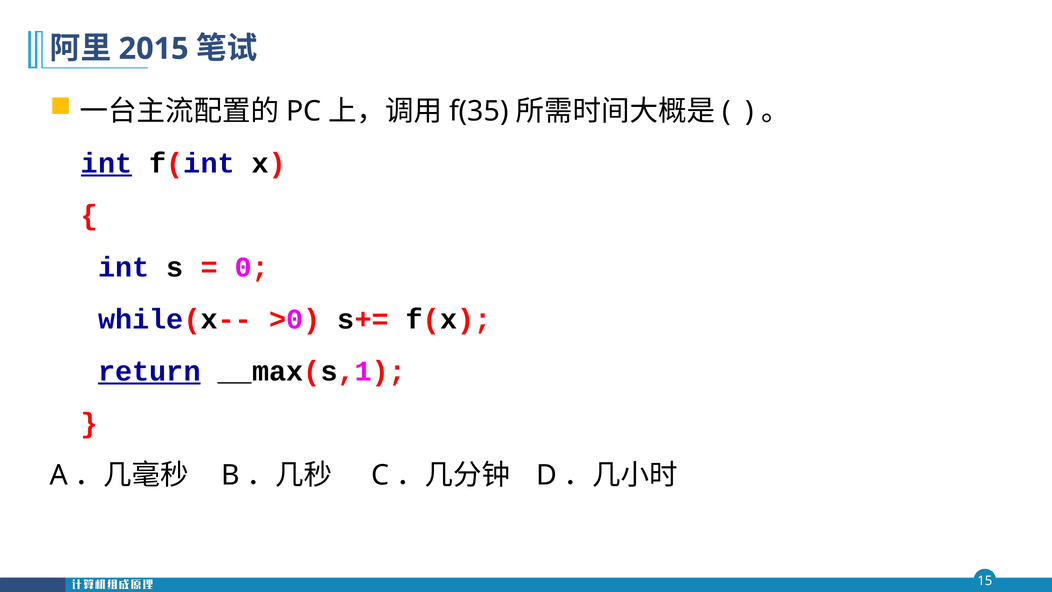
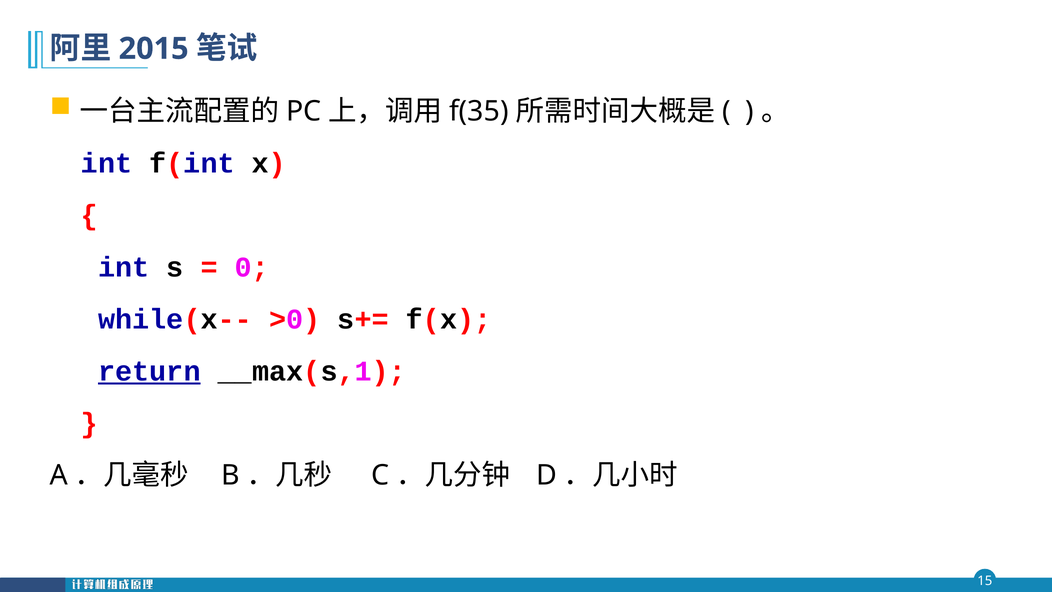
int at (107, 163) underline: present -> none
